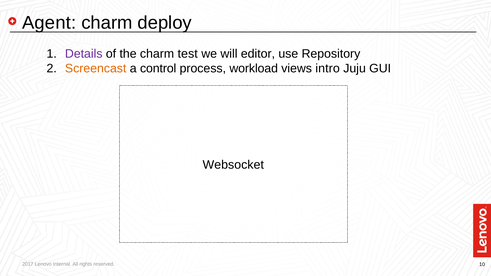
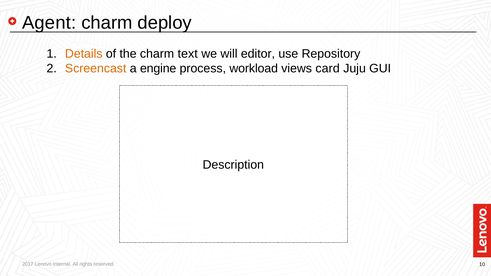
Details colour: purple -> orange
test: test -> text
control: control -> engine
intro: intro -> card
Websocket: Websocket -> Description
